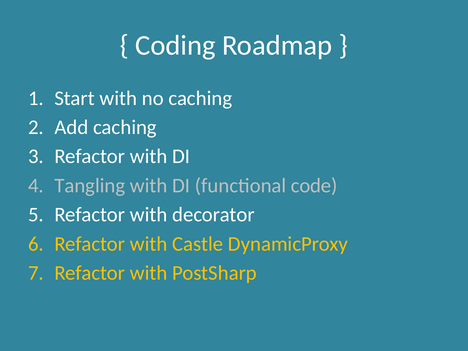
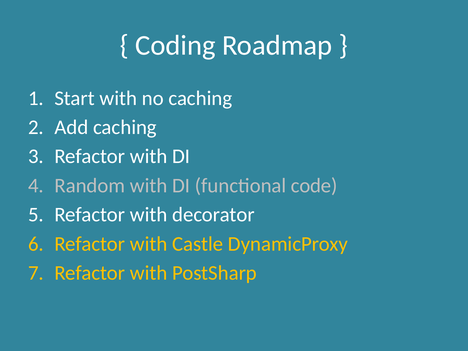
Tangling: Tangling -> Random
